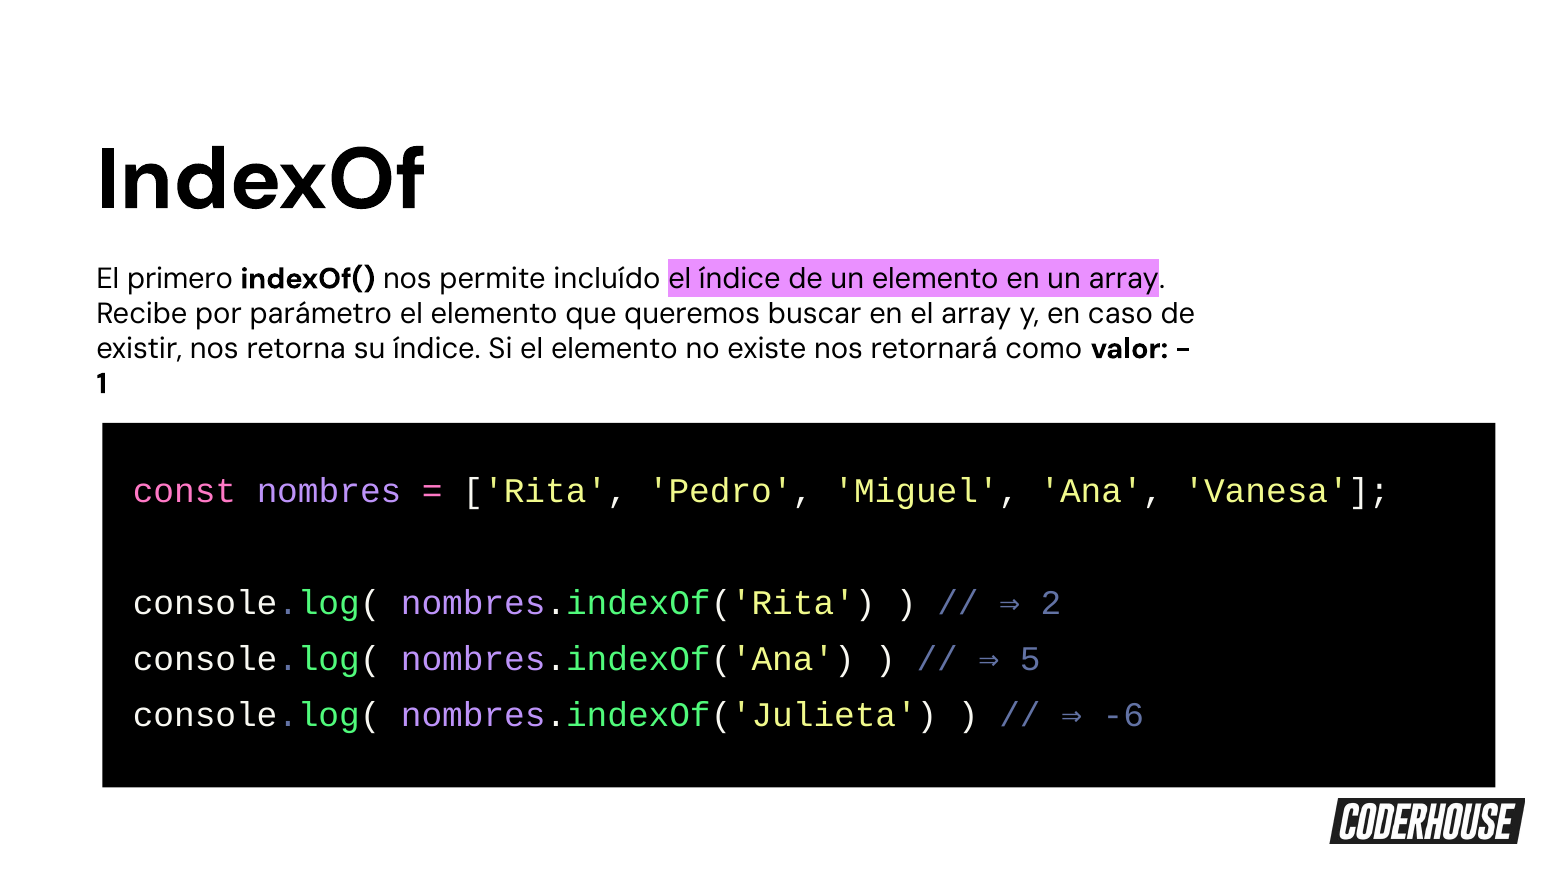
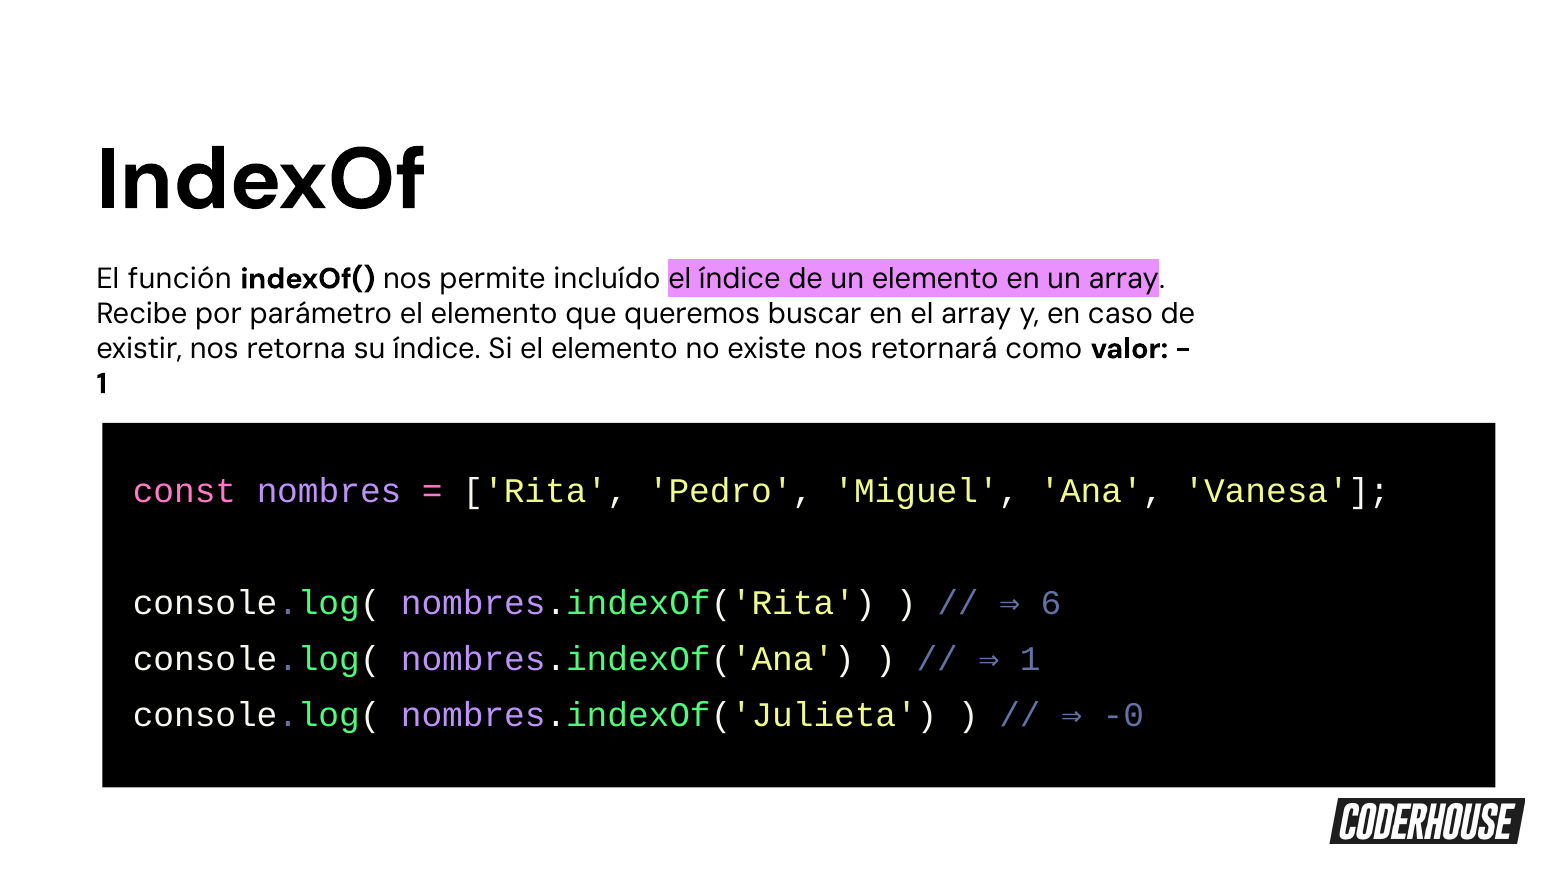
primero: primero -> función
2: 2 -> 6
5 at (1030, 659): 5 -> 1
-6: -6 -> -0
